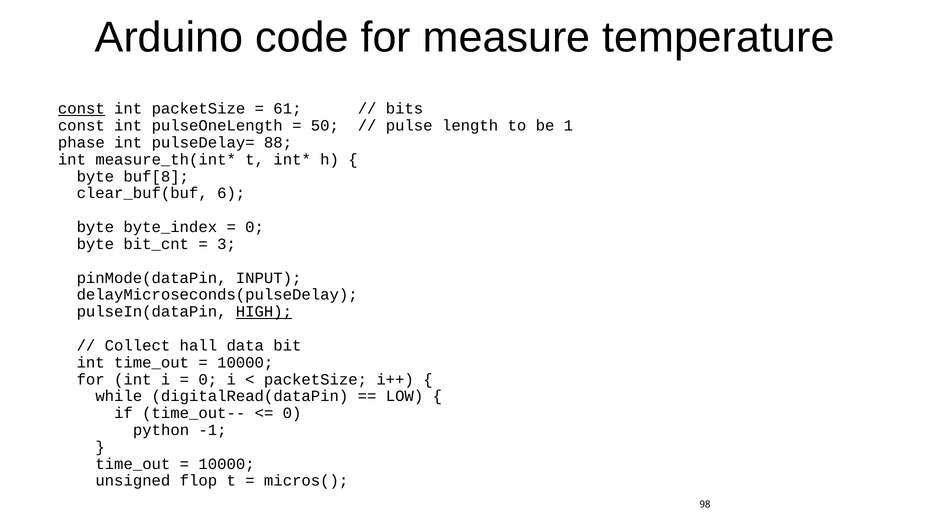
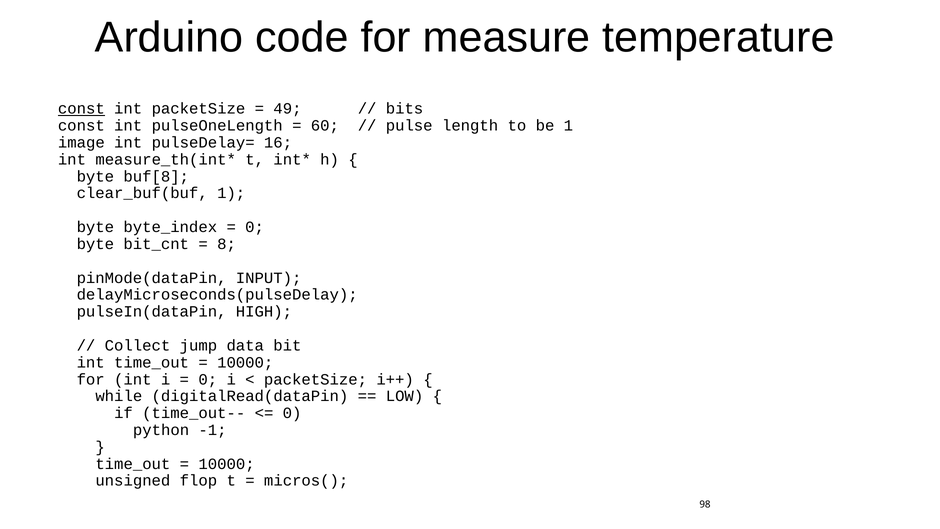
61: 61 -> 49
50: 50 -> 60
phase: phase -> image
88: 88 -> 16
clear_buf(buf 6: 6 -> 1
3: 3 -> 8
HIGH underline: present -> none
hall: hall -> jump
